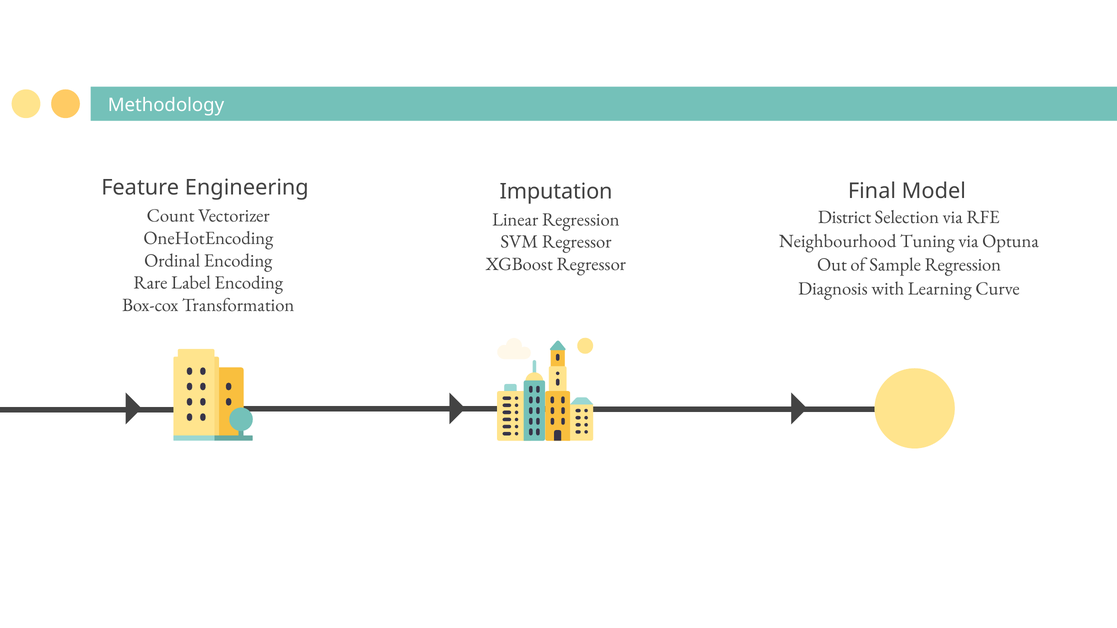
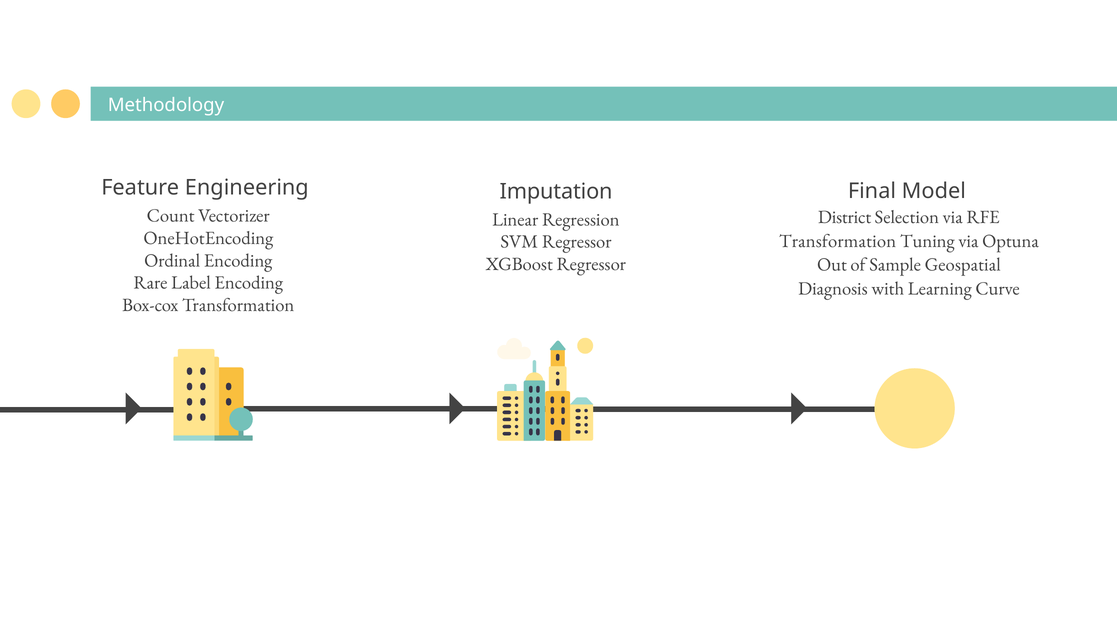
Neighbourhood at (838, 241): Neighbourhood -> Transformation
Sample Regression: Regression -> Geospatial
